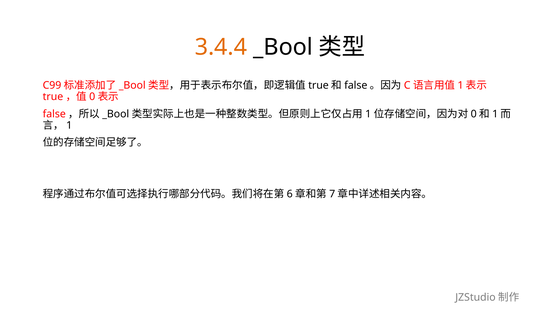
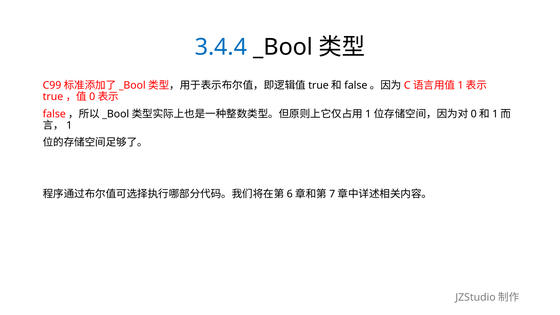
3.4.4 colour: orange -> blue
